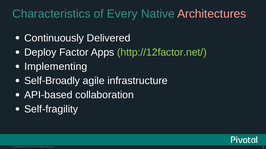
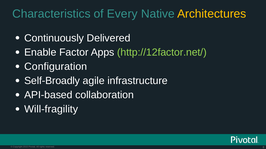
Architectures colour: pink -> yellow
Deploy: Deploy -> Enable
Implementing: Implementing -> Configuration
Self-fragility: Self-fragility -> Will-fragility
